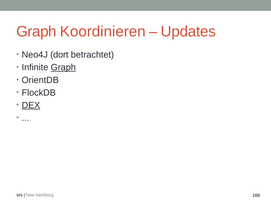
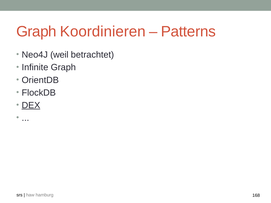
Updates: Updates -> Patterns
dort: dort -> weil
Graph at (63, 67) underline: present -> none
